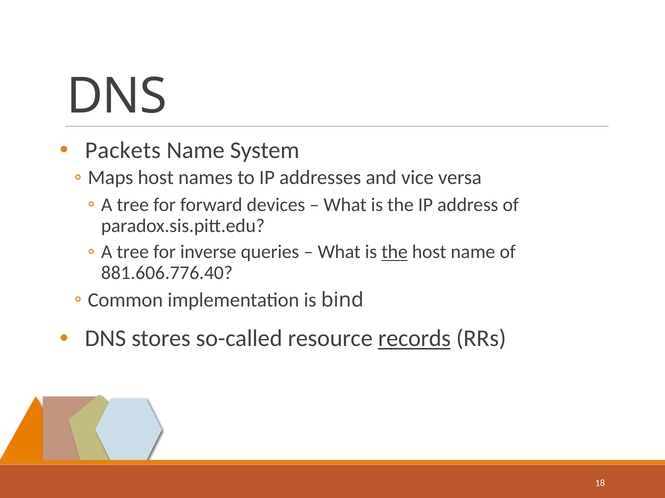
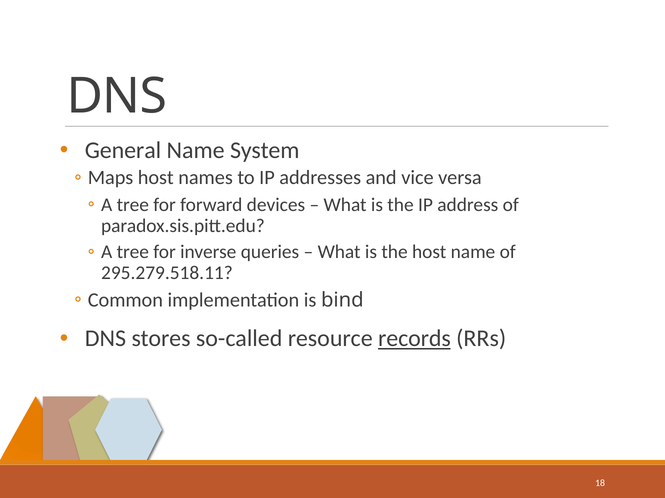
Packets: Packets -> General
the at (395, 252) underline: present -> none
881.606.776.40: 881.606.776.40 -> 295.279.518.11
